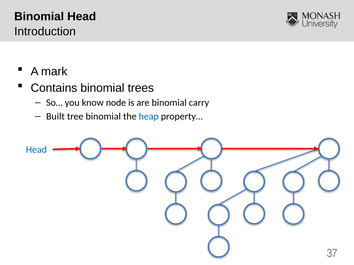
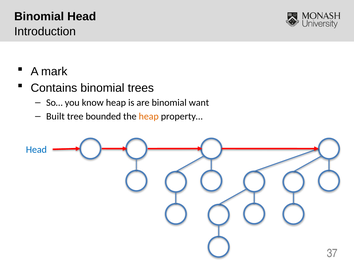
know node: node -> heap
carry: carry -> want
tree binomial: binomial -> bounded
heap at (149, 117) colour: blue -> orange
